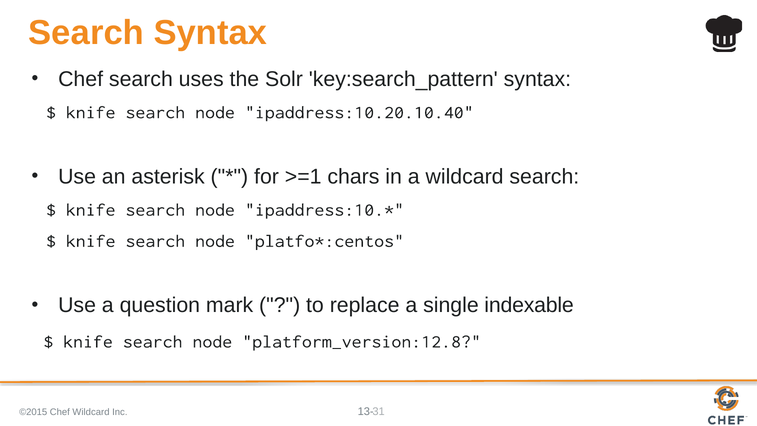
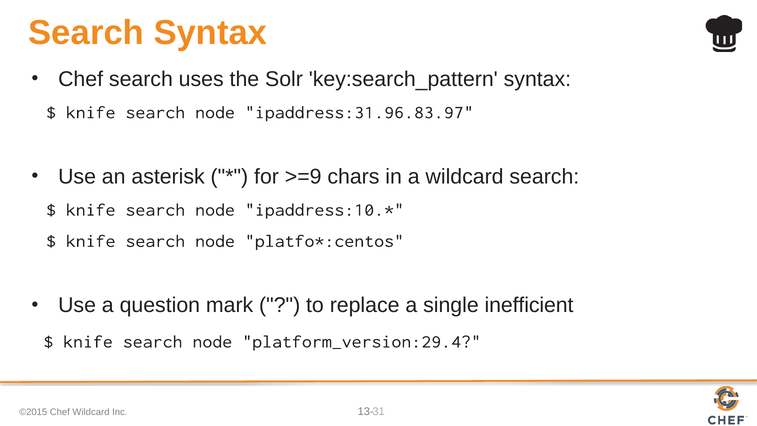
ipaddress:10.20.10.40: ipaddress:10.20.10.40 -> ipaddress:31.96.83.97
>=1: >=1 -> >=9
indexable: indexable -> inefficient
platform_version:12.8: platform_version:12.8 -> platform_version:29.4
